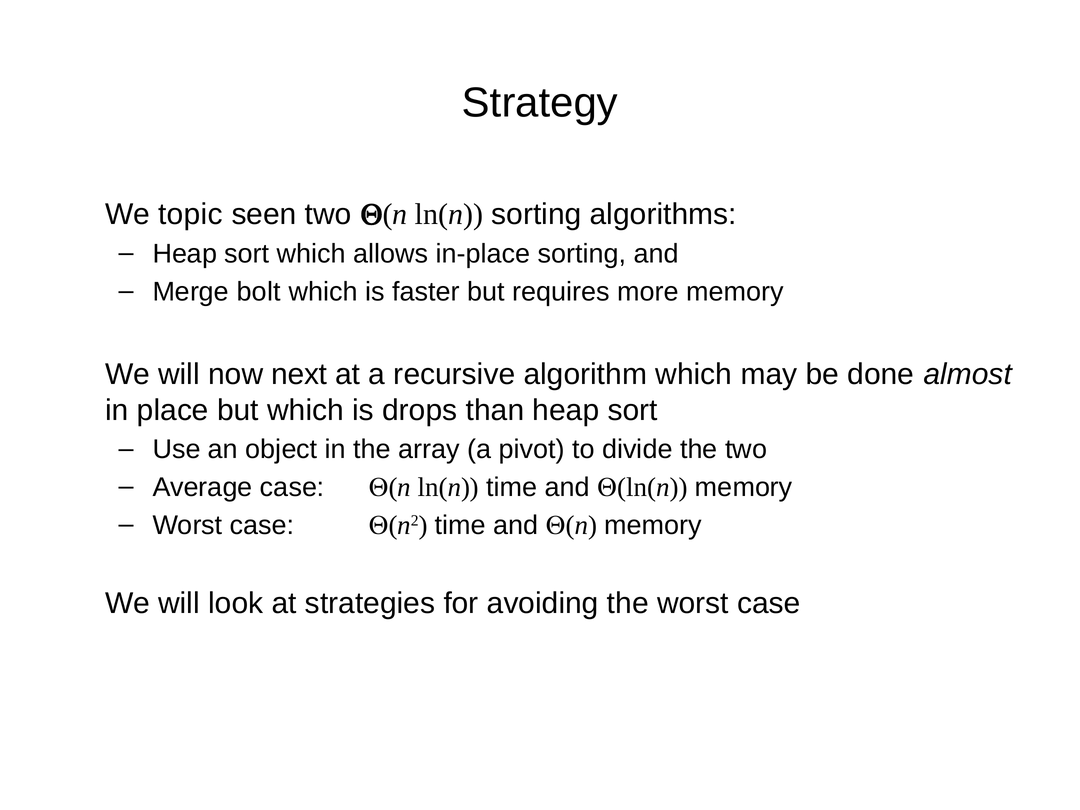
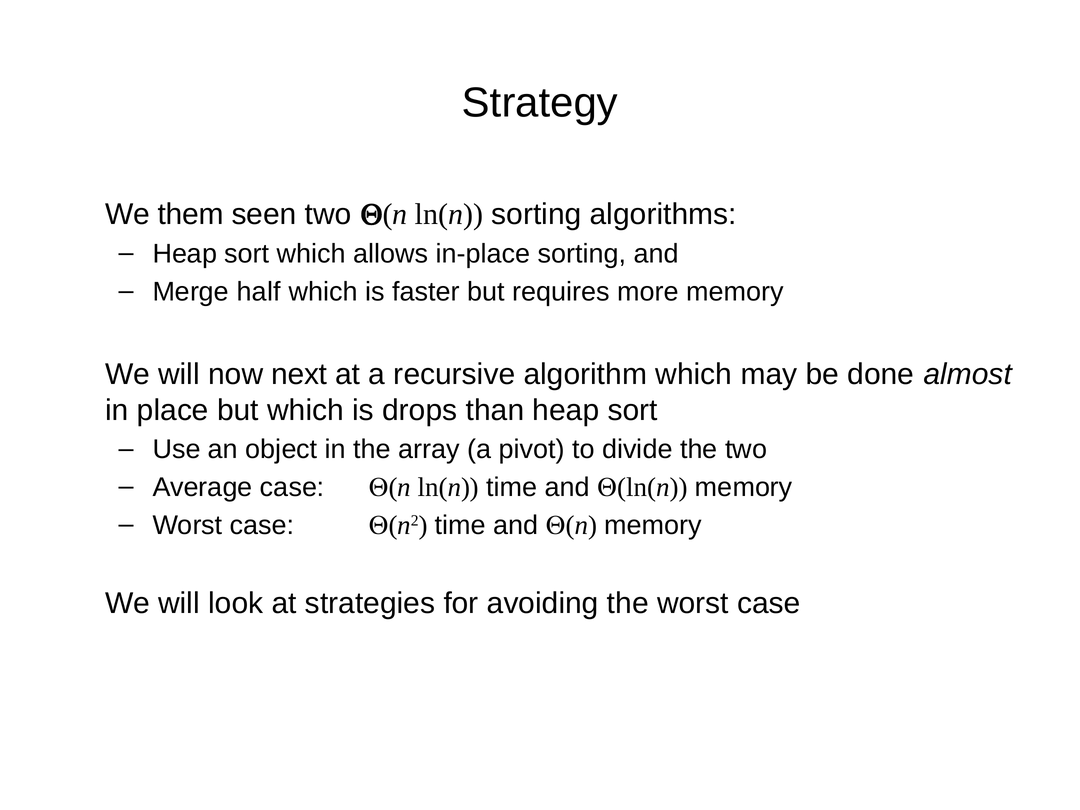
topic: topic -> them
bolt: bolt -> half
